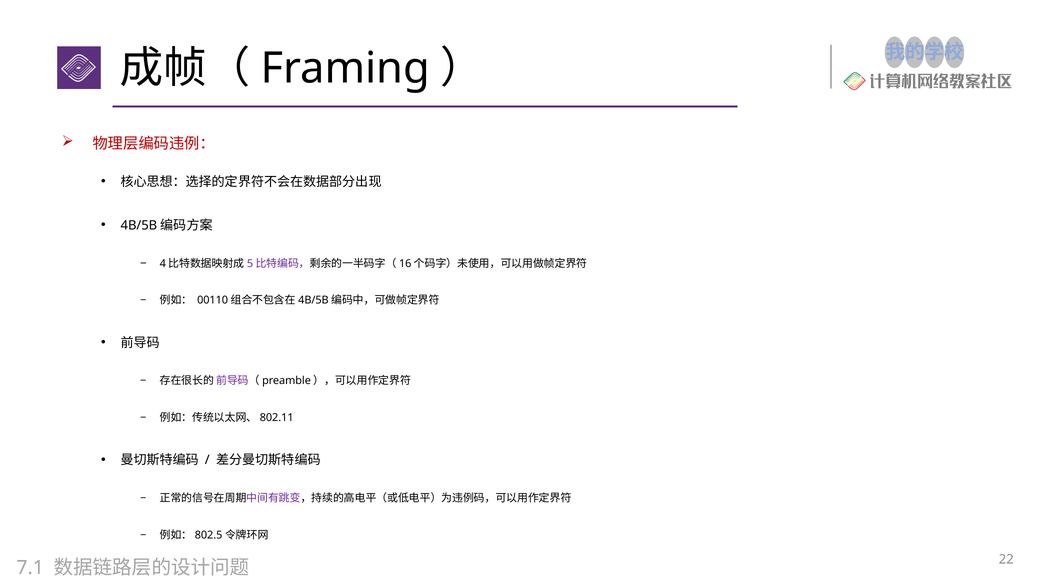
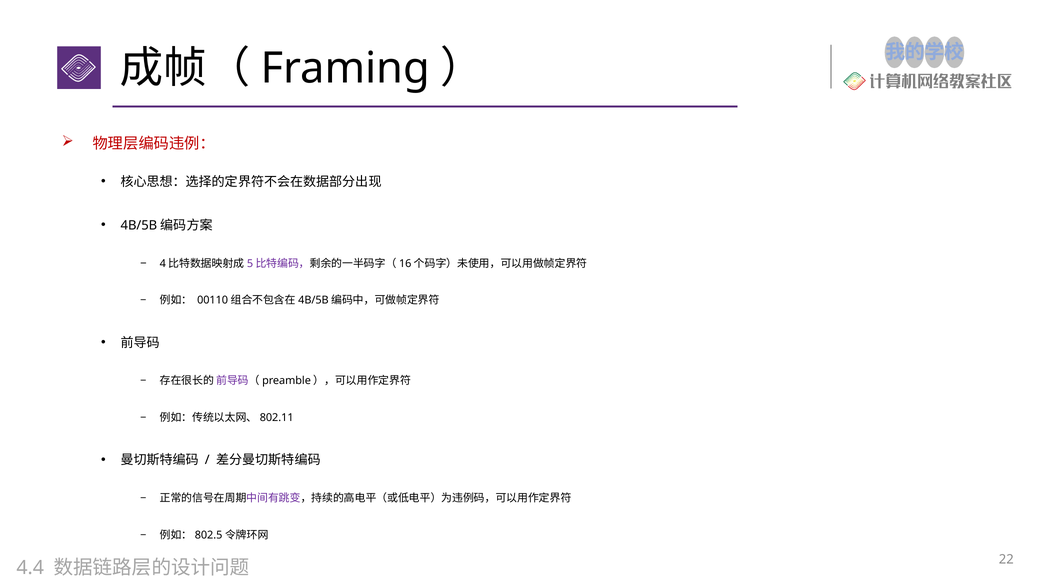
7.1: 7.1 -> 4.4
